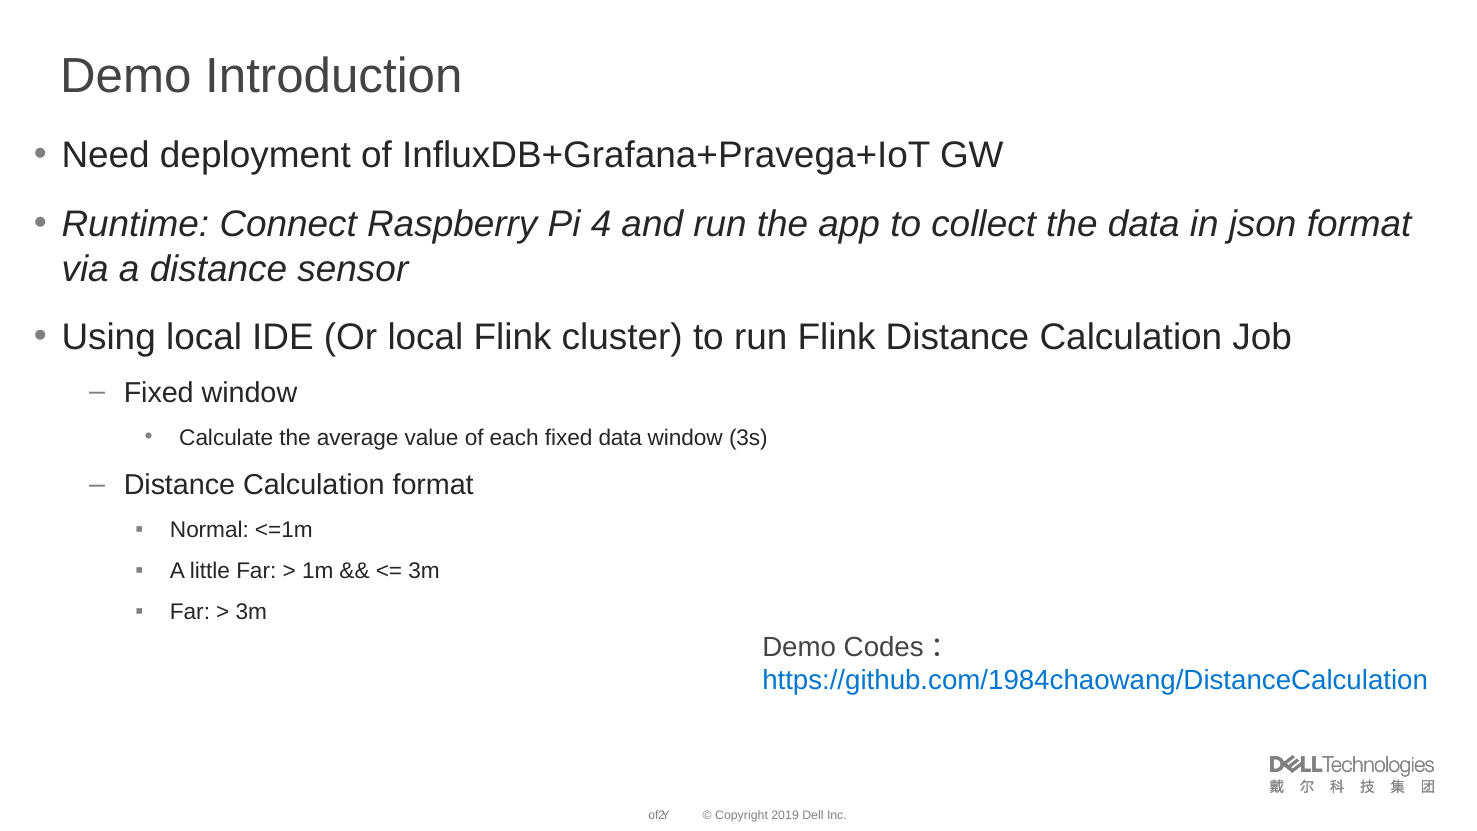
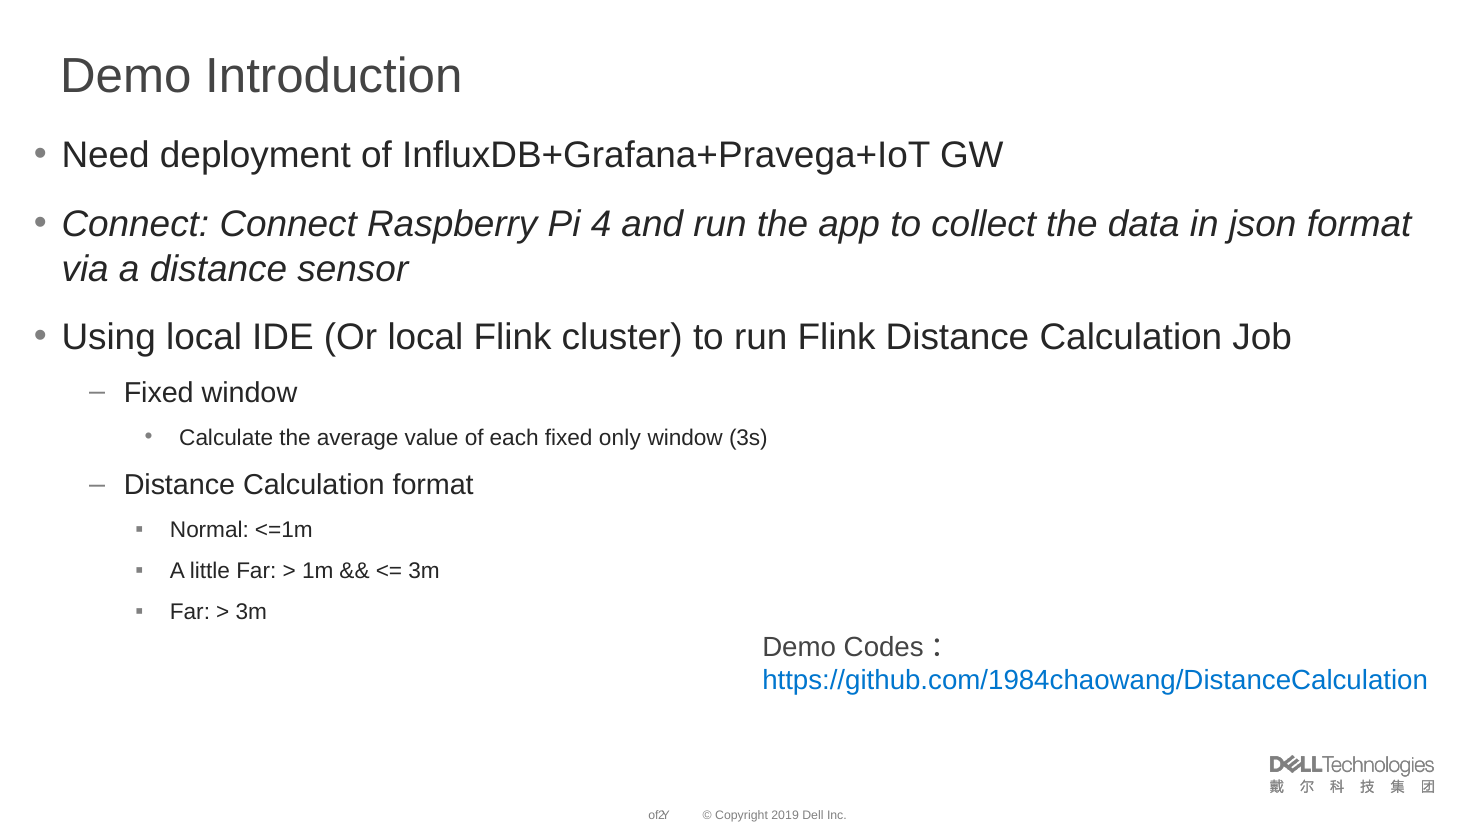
Runtime at (135, 224): Runtime -> Connect
fixed data: data -> only
